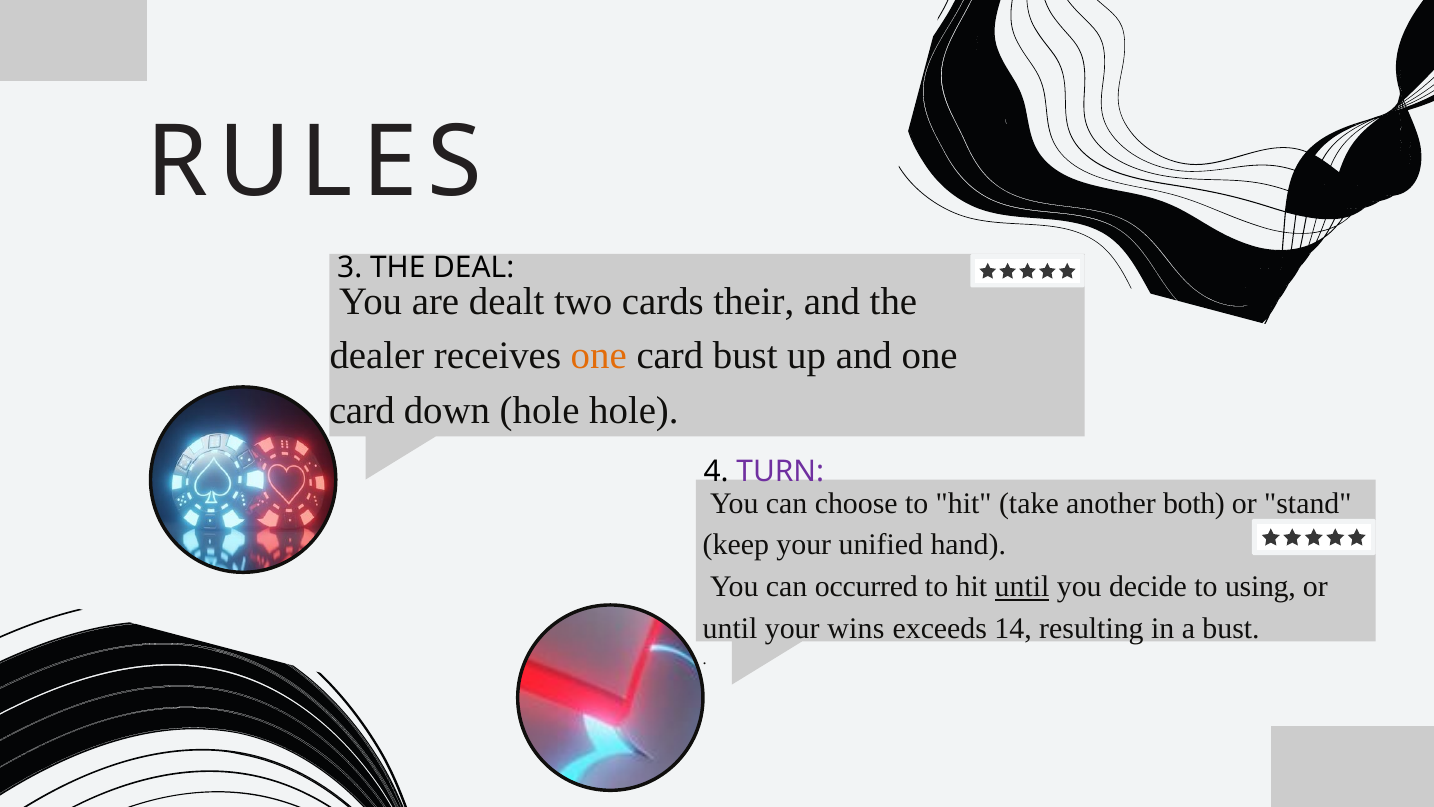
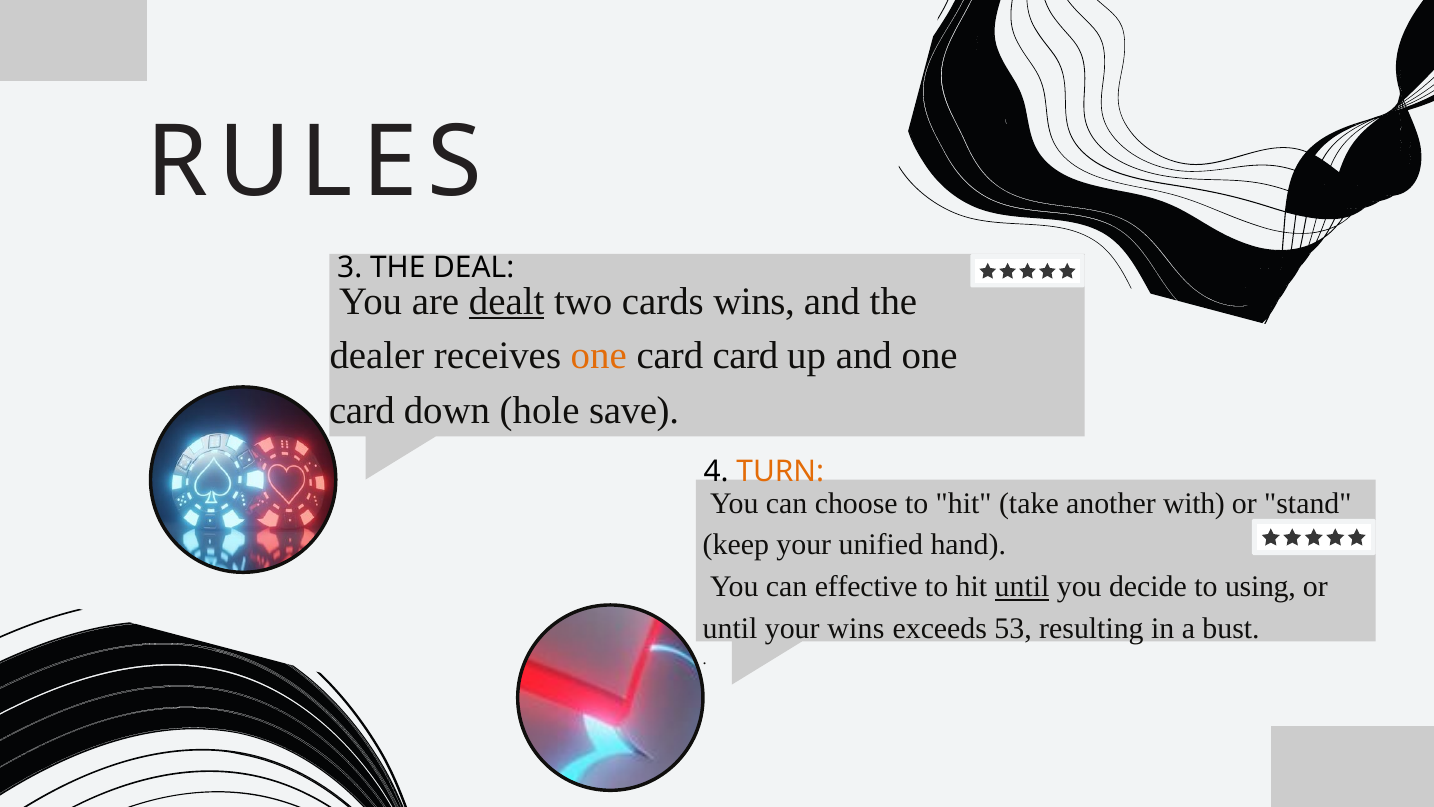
dealt underline: none -> present
cards their: their -> wins
card bust: bust -> card
hole hole: hole -> save
TURN colour: purple -> orange
both: both -> with
occurred: occurred -> effective
14: 14 -> 53
